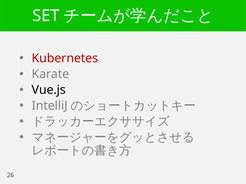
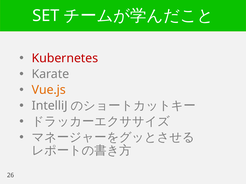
Vue.js colour: black -> orange
